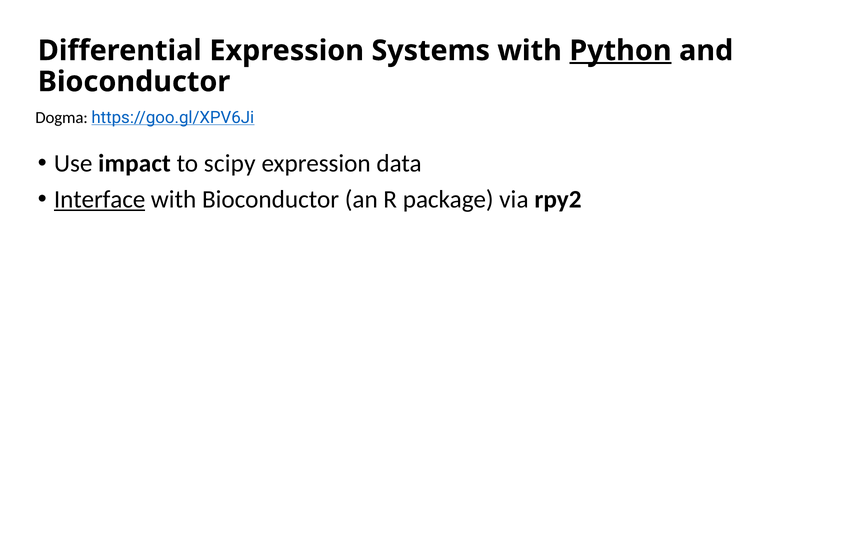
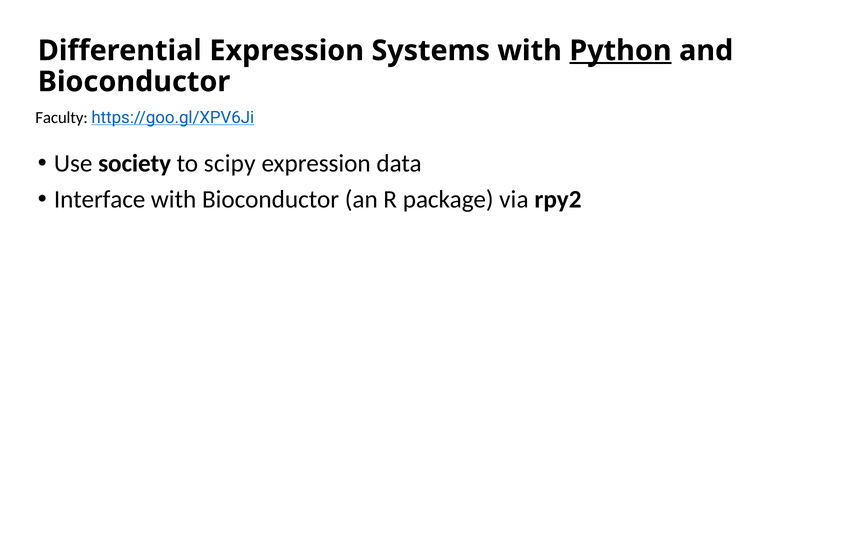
Dogma: Dogma -> Faculty
impact: impact -> society
Interface underline: present -> none
